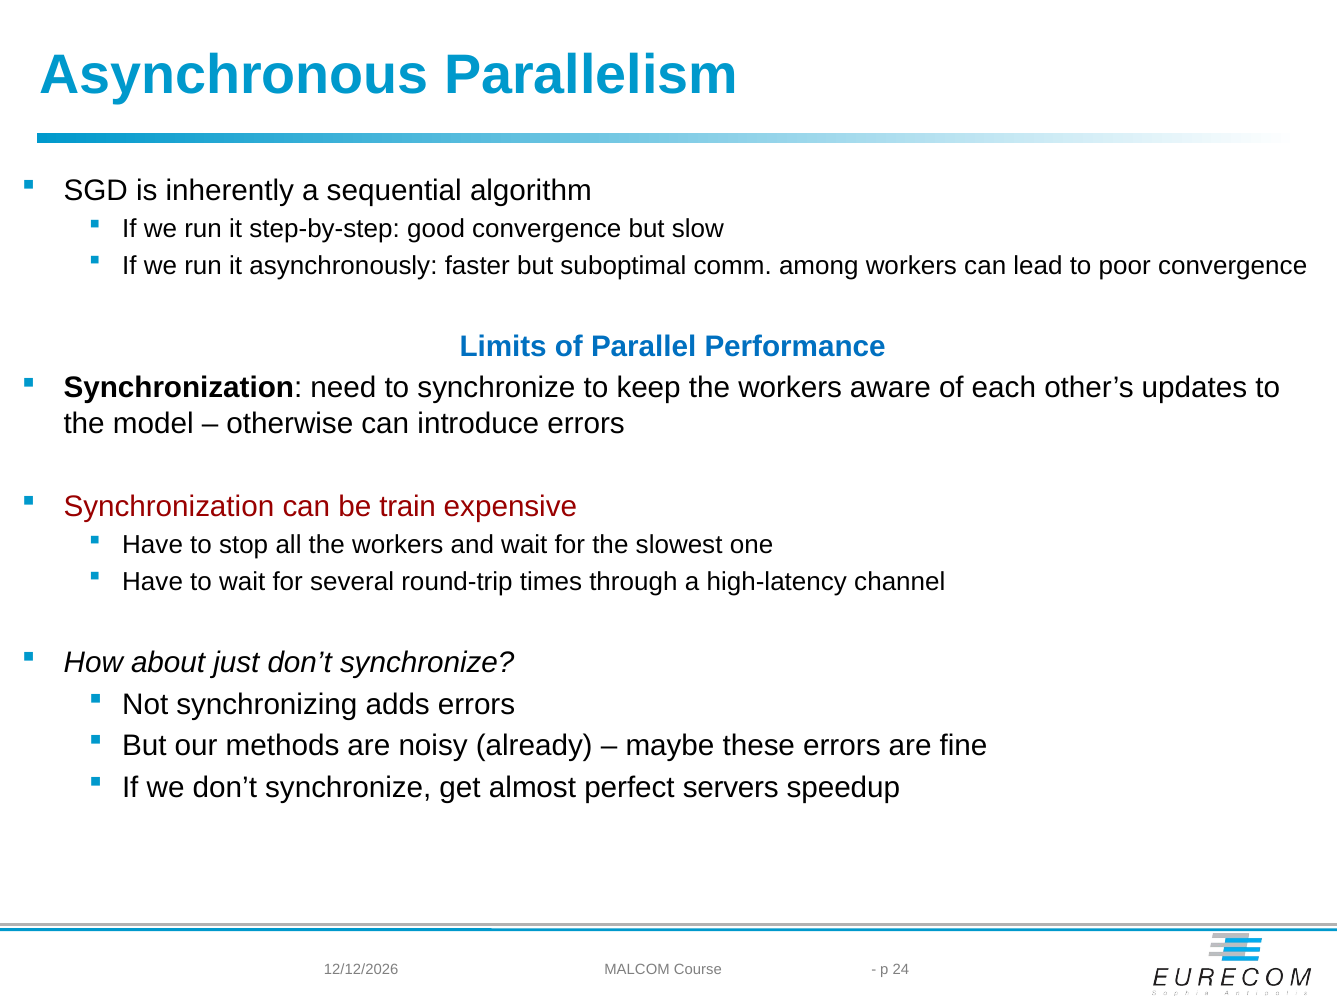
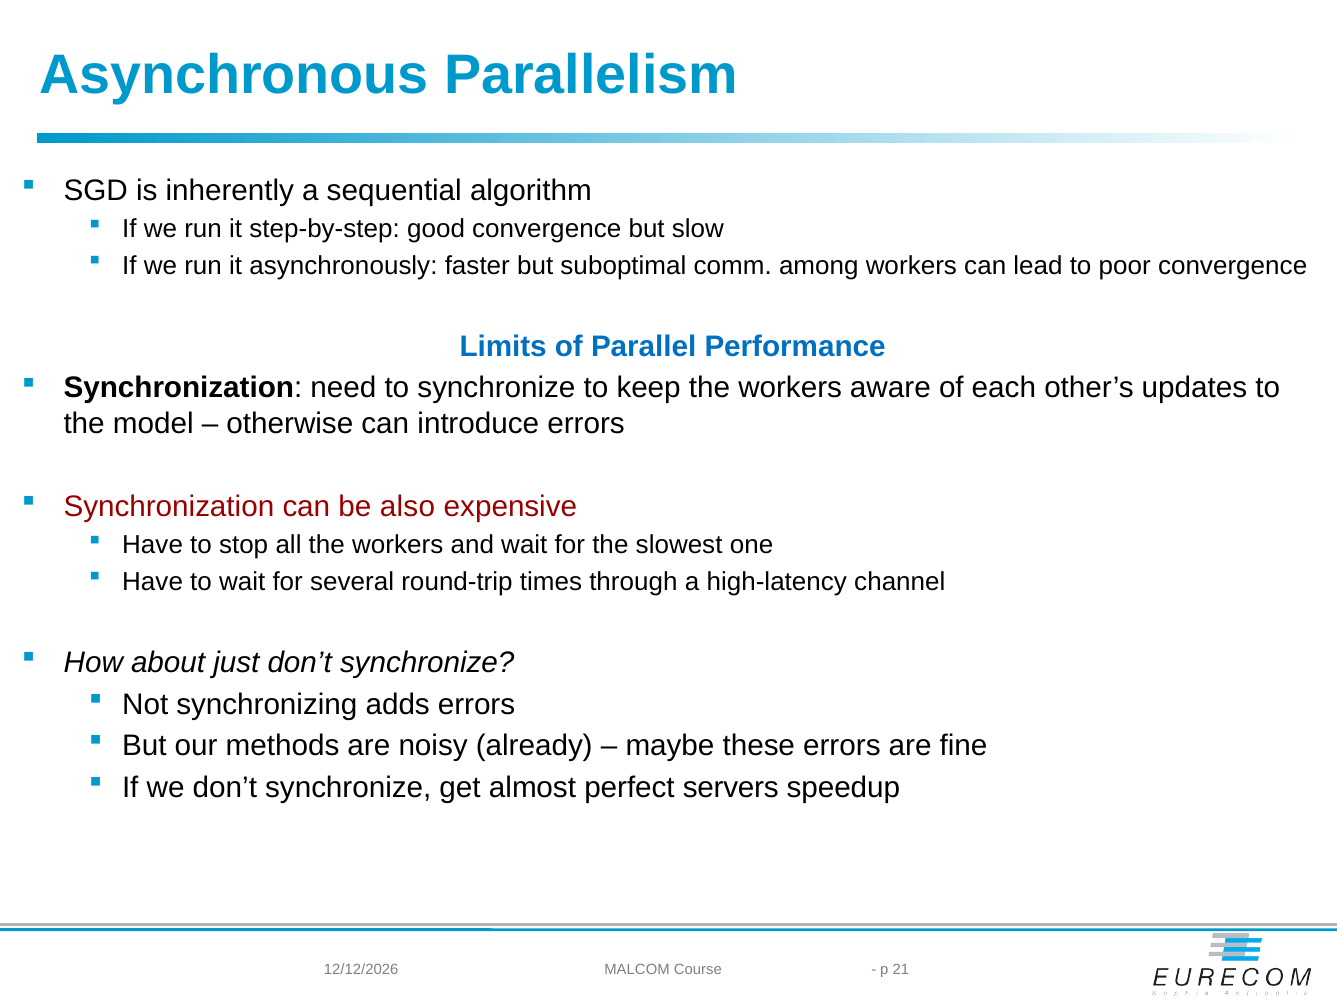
train: train -> also
24: 24 -> 21
